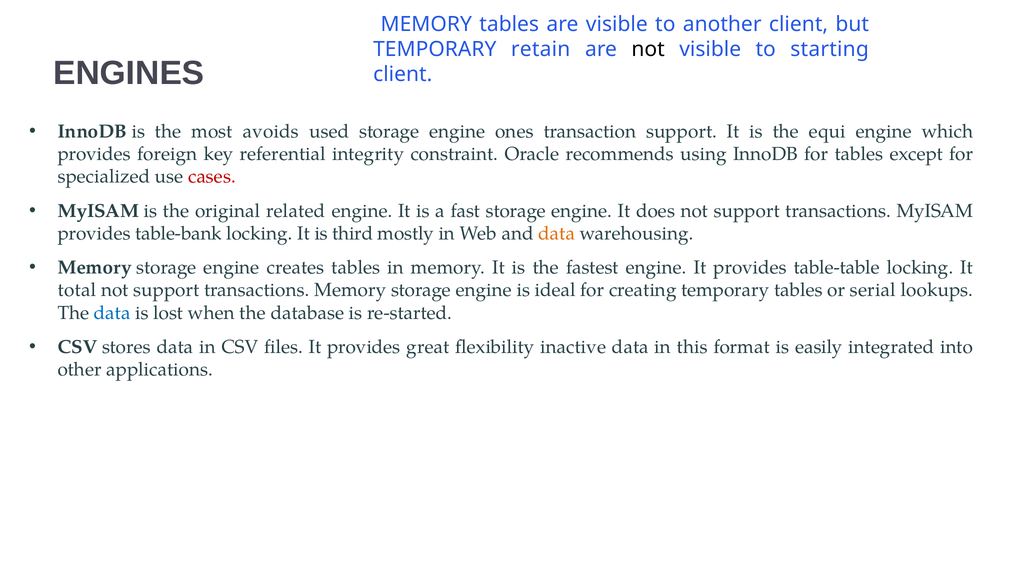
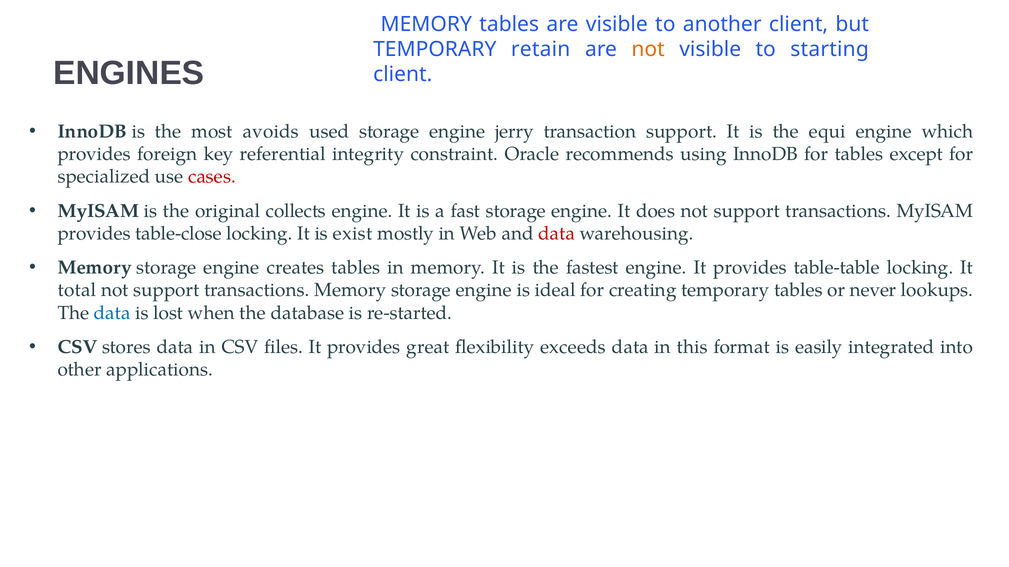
not at (648, 49) colour: black -> orange
ones: ones -> jerry
related: related -> collects
table-bank: table-bank -> table-close
third: third -> exist
data at (557, 234) colour: orange -> red
serial: serial -> never
inactive: inactive -> exceeds
